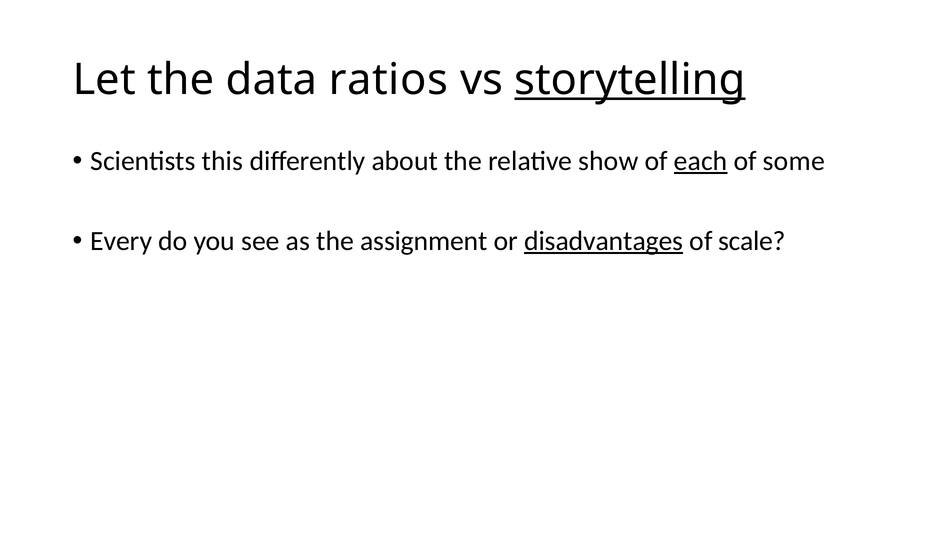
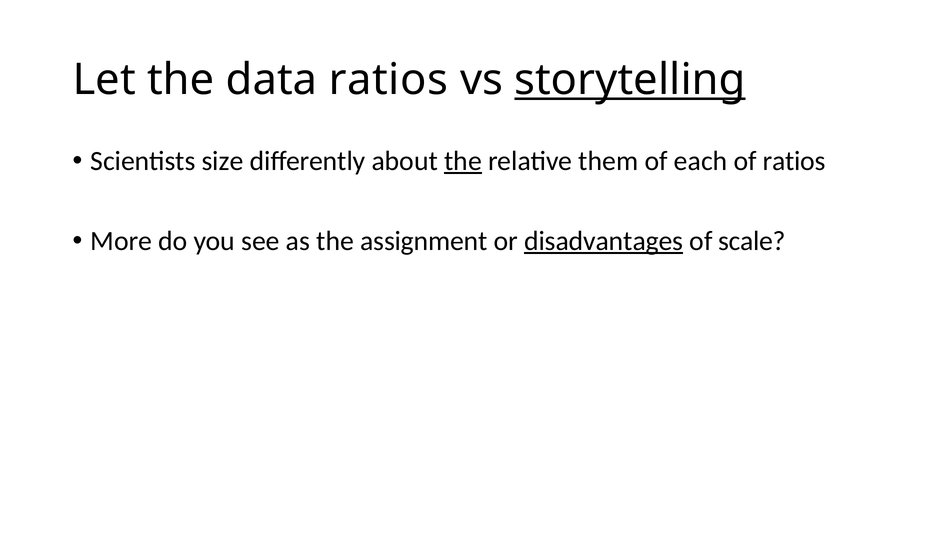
this: this -> size
the at (463, 161) underline: none -> present
show: show -> them
each underline: present -> none
of some: some -> ratios
Every: Every -> More
